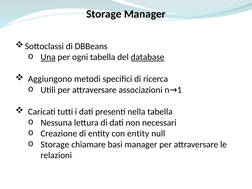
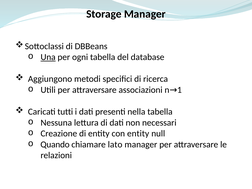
database underline: present -> none
Storage at (55, 144): Storage -> Quando
basi: basi -> lato
